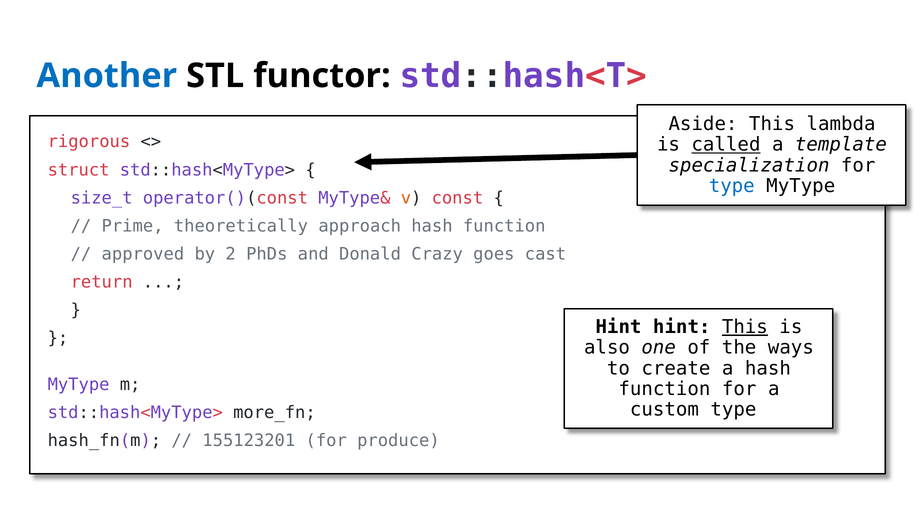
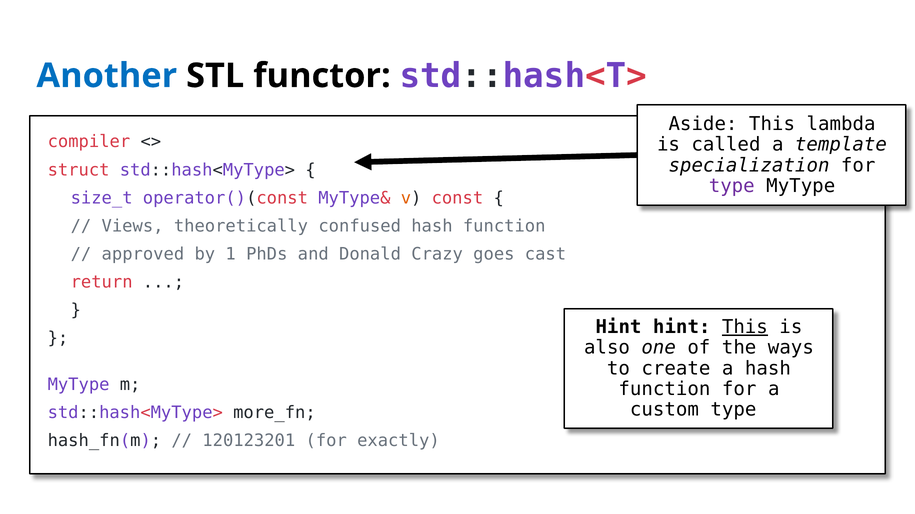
rigorous: rigorous -> compiler
called underline: present -> none
type at (732, 186) colour: blue -> purple
Prime: Prime -> Views
approach: approach -> confused
2: 2 -> 1
155123201: 155123201 -> 120123201
produce: produce -> exactly
